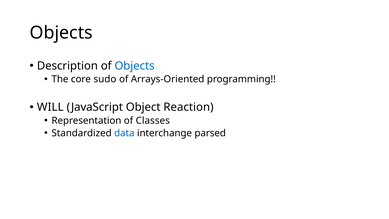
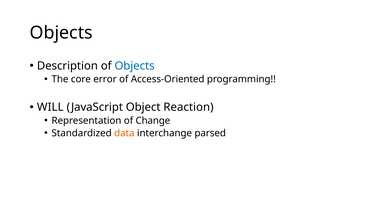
sudo: sudo -> error
Arrays-Oriented: Arrays-Oriented -> Access-Oriented
Classes: Classes -> Change
data colour: blue -> orange
